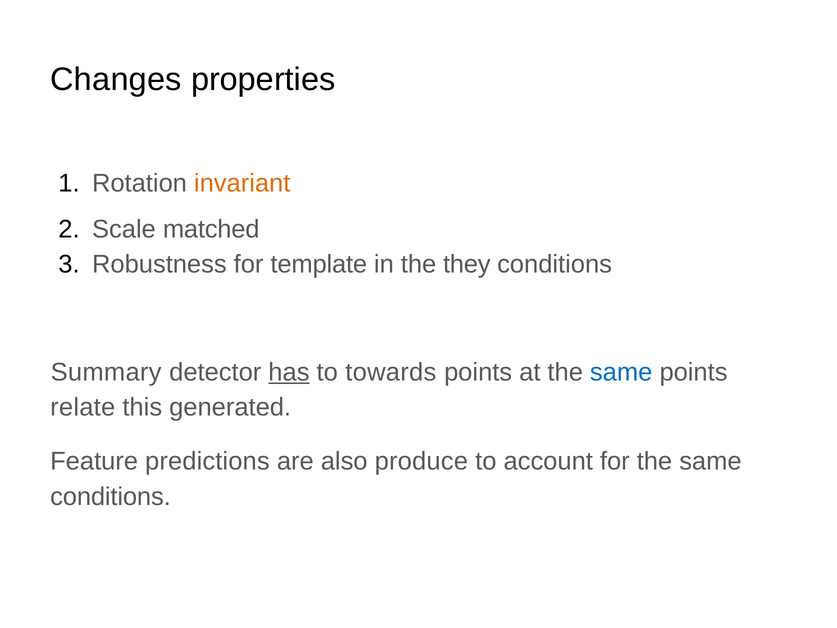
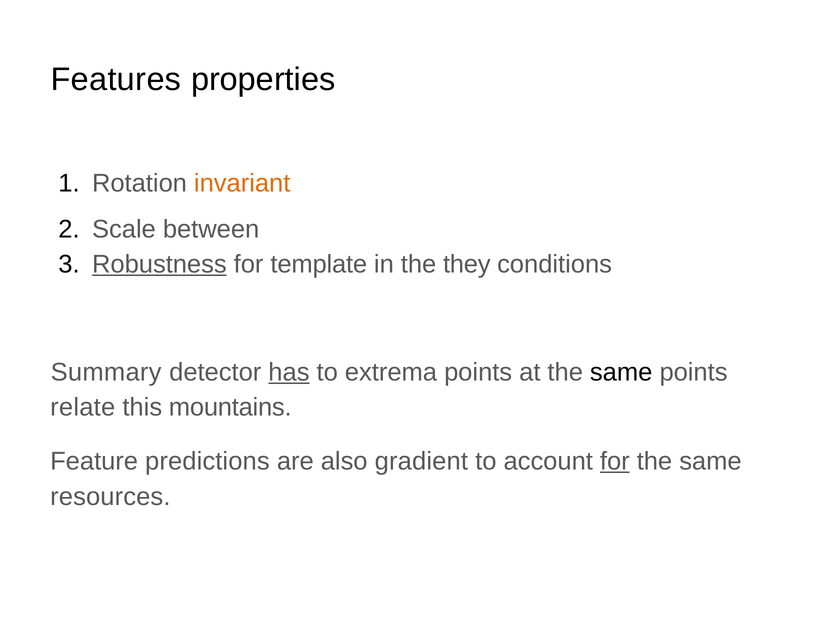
Changes: Changes -> Features
matched: matched -> between
Robustness underline: none -> present
towards: towards -> extrema
same at (621, 372) colour: blue -> black
generated: generated -> mountains
produce: produce -> gradient
for at (615, 461) underline: none -> present
conditions at (110, 496): conditions -> resources
